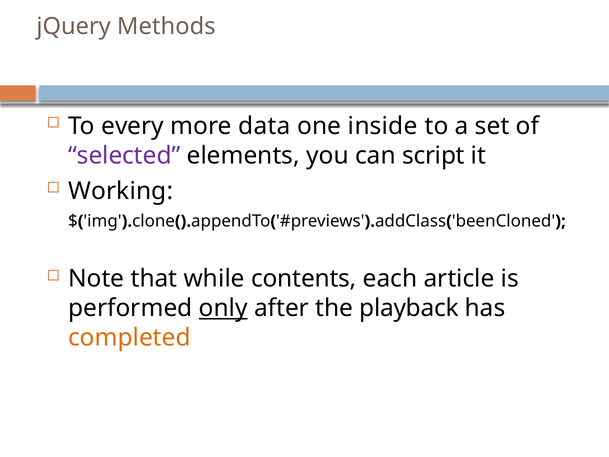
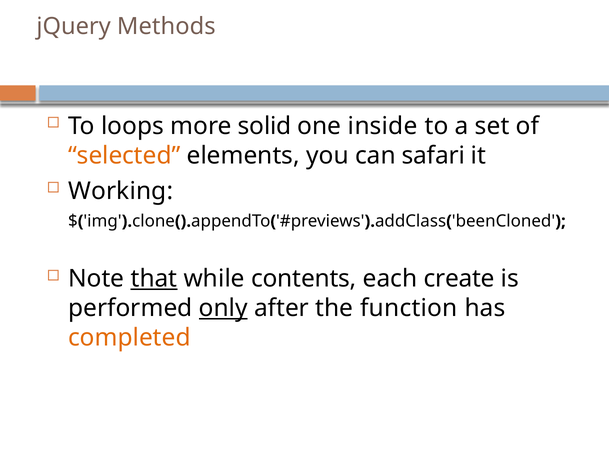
every: every -> loops
data: data -> solid
selected colour: purple -> orange
script: script -> safari
that underline: none -> present
article: article -> create
playback: playback -> function
